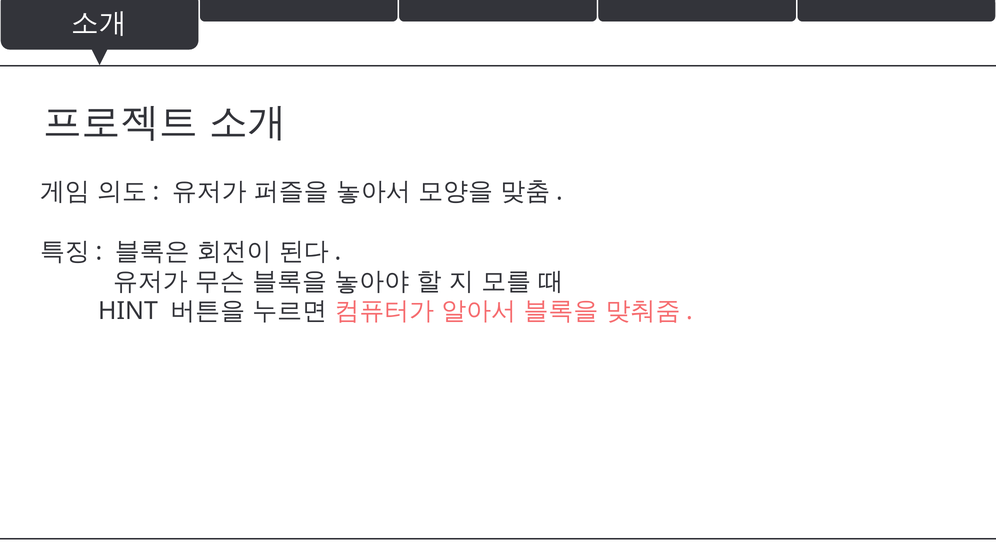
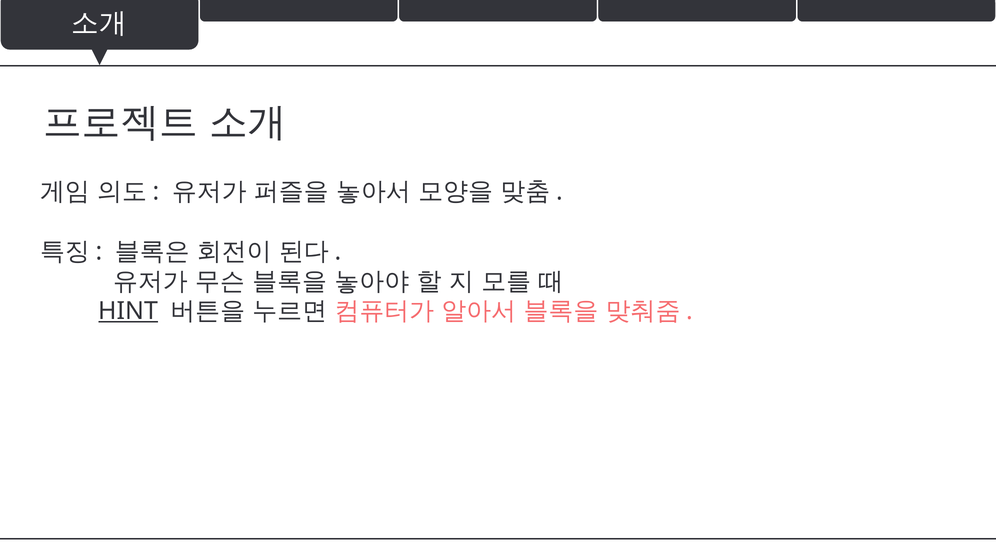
HINT underline: none -> present
